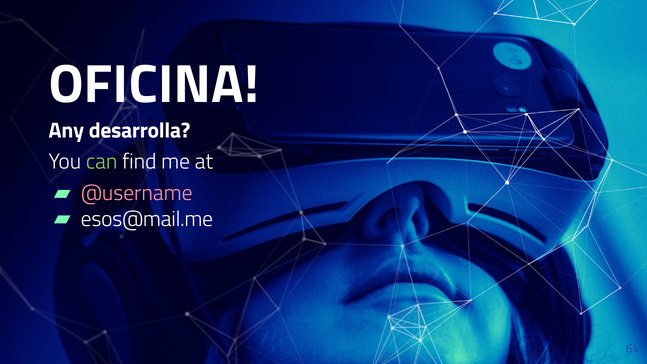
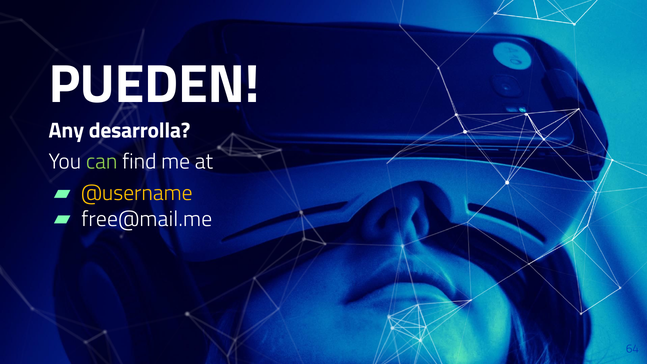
OFICINA: OFICINA -> PUEDEN
@username colour: pink -> yellow
esos@mail.me: esos@mail.me -> free@mail.me
